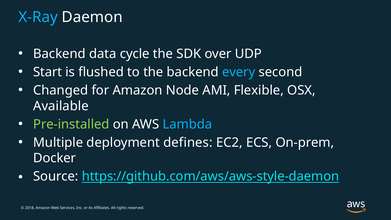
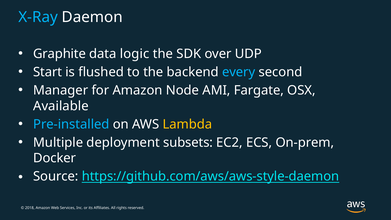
Backend at (59, 54): Backend -> Graphite
cycle: cycle -> logic
Changed: Changed -> Manager
Flexible: Flexible -> Fargate
Pre-installed colour: light green -> light blue
Lambda colour: light blue -> yellow
defines: defines -> subsets
